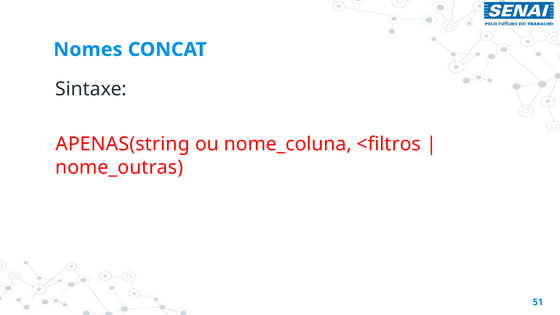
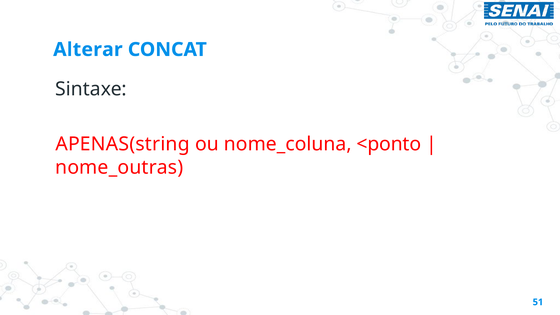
Nomes: Nomes -> Alterar
<filtros: <filtros -> <ponto
